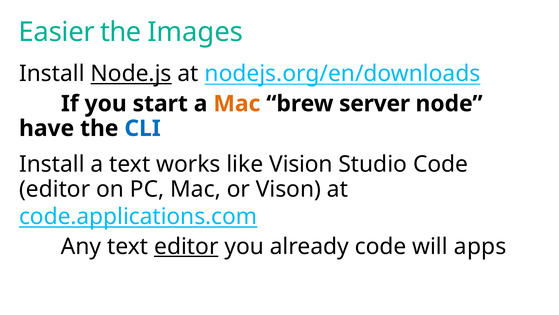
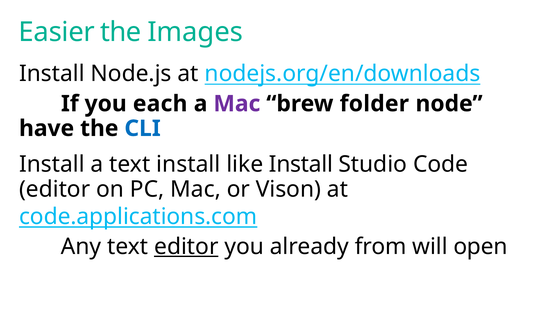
Node.js underline: present -> none
start: start -> each
Mac at (237, 104) colour: orange -> purple
server: server -> folder
text works: works -> install
like Vision: Vision -> Install
already code: code -> from
apps: apps -> open
